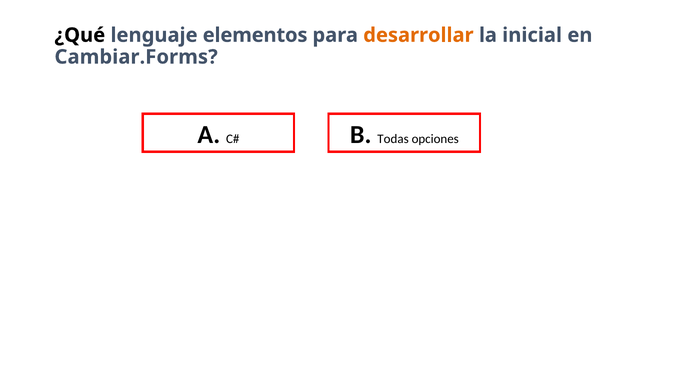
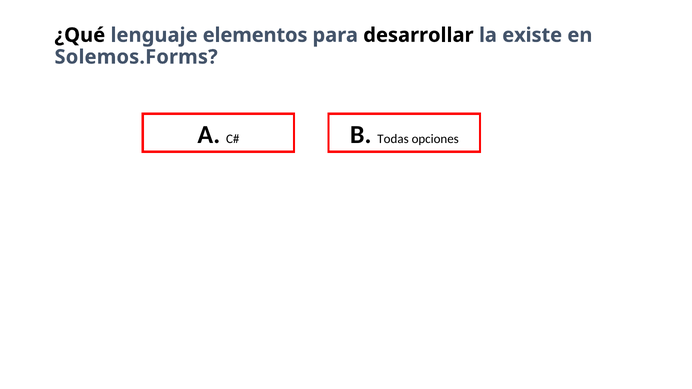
desarrollar colour: orange -> black
inicial: inicial -> existe
Cambiar.Forms: Cambiar.Forms -> Solemos.Forms
